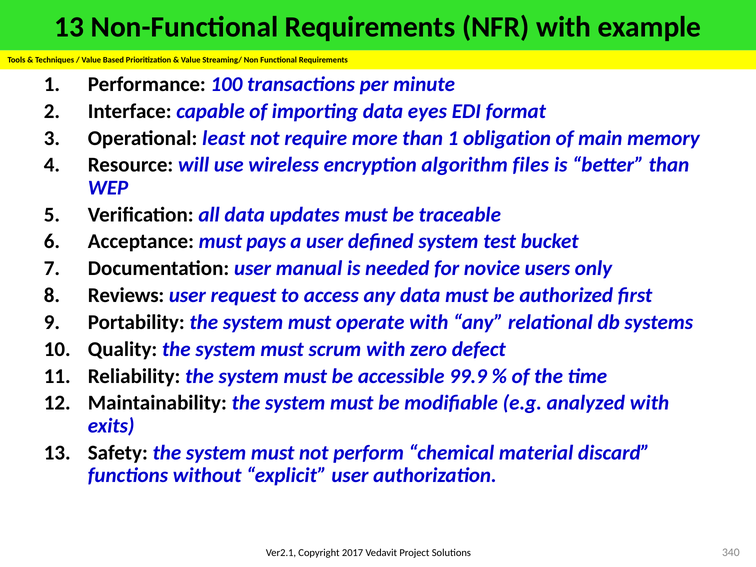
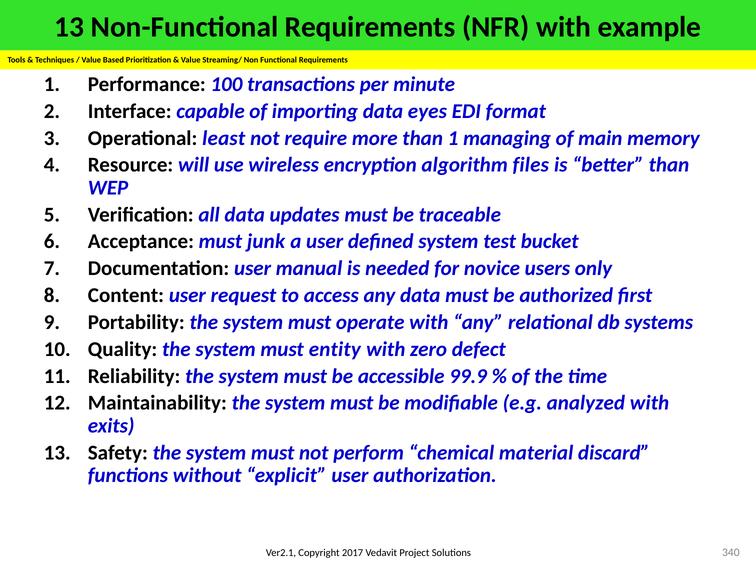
obligation: obligation -> managing
pays: pays -> junk
Reviews: Reviews -> Content
scrum: scrum -> entity
